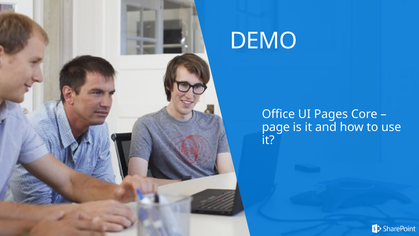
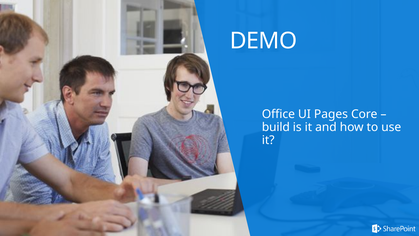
page: page -> build
